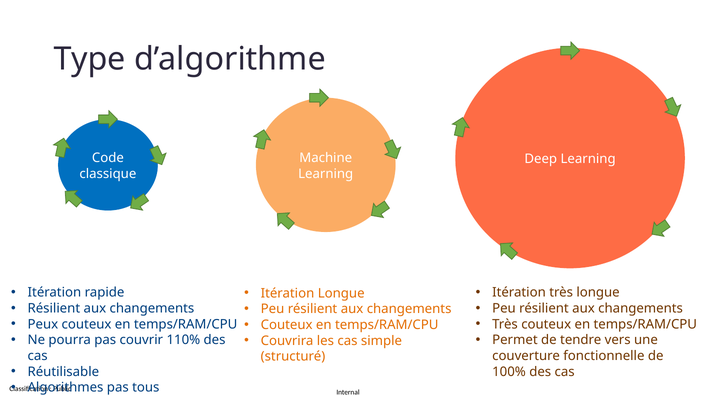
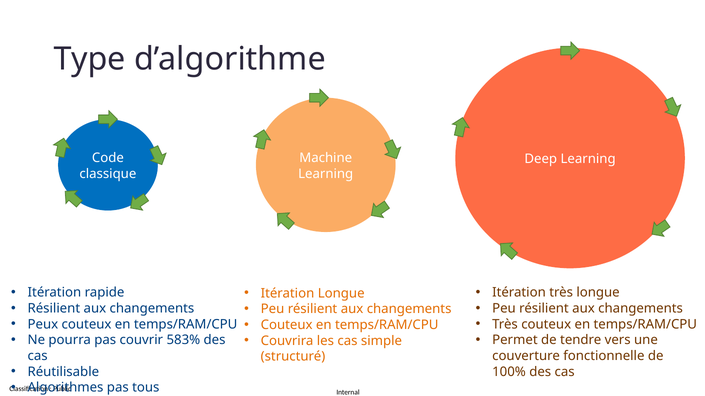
110%: 110% -> 583%
